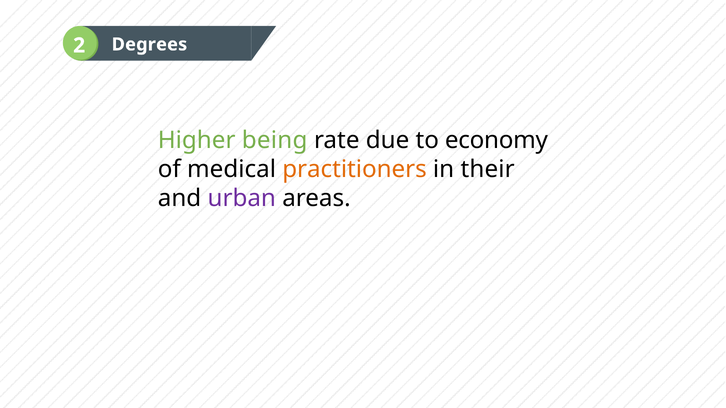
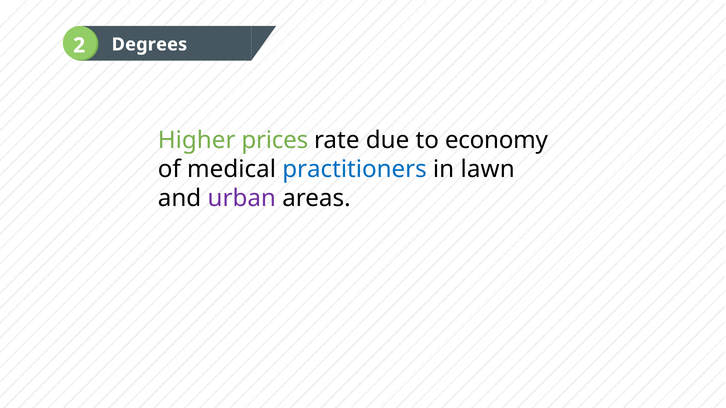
being: being -> prices
practitioners colour: orange -> blue
their: their -> lawn
